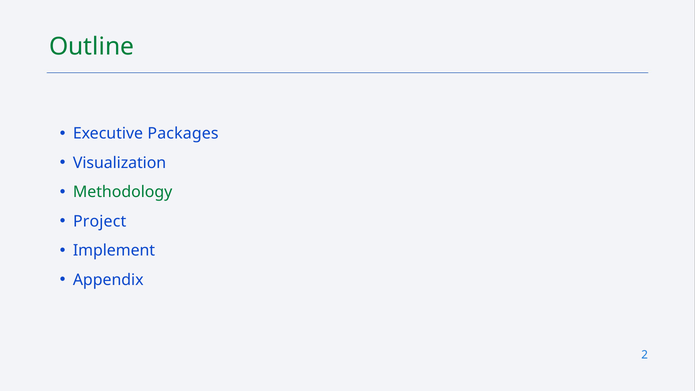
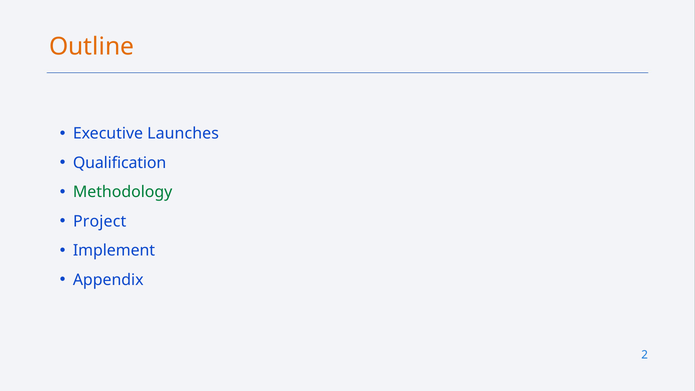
Outline colour: green -> orange
Packages: Packages -> Launches
Visualization: Visualization -> Qualification
